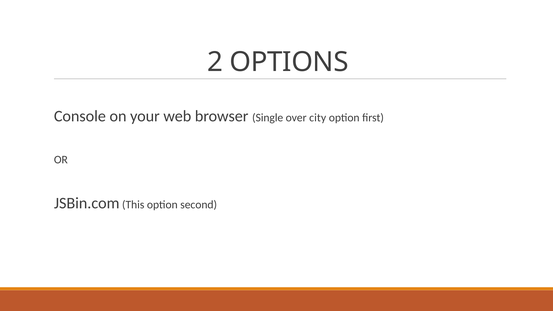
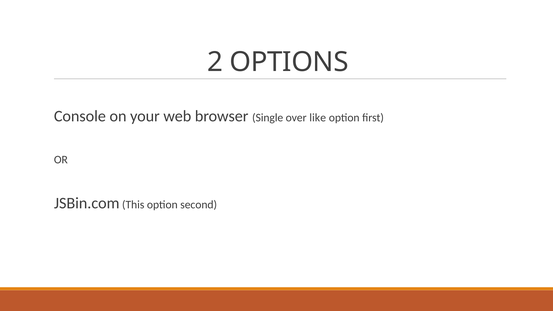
city: city -> like
